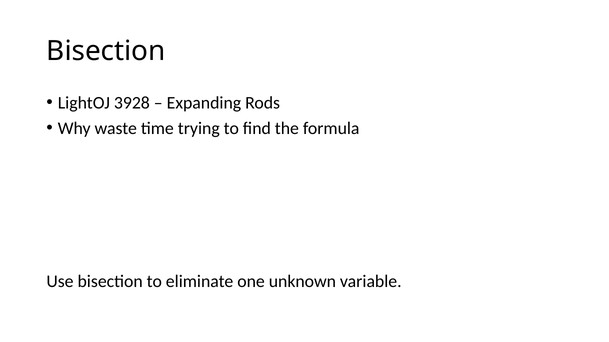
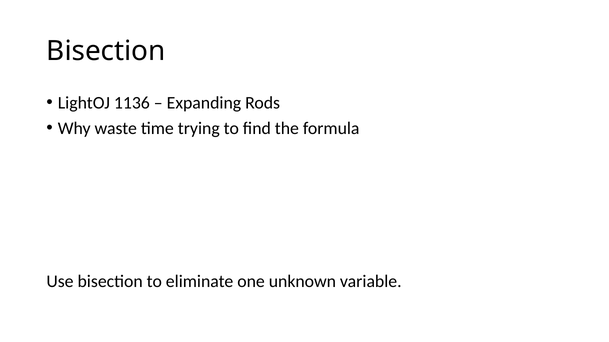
3928: 3928 -> 1136
